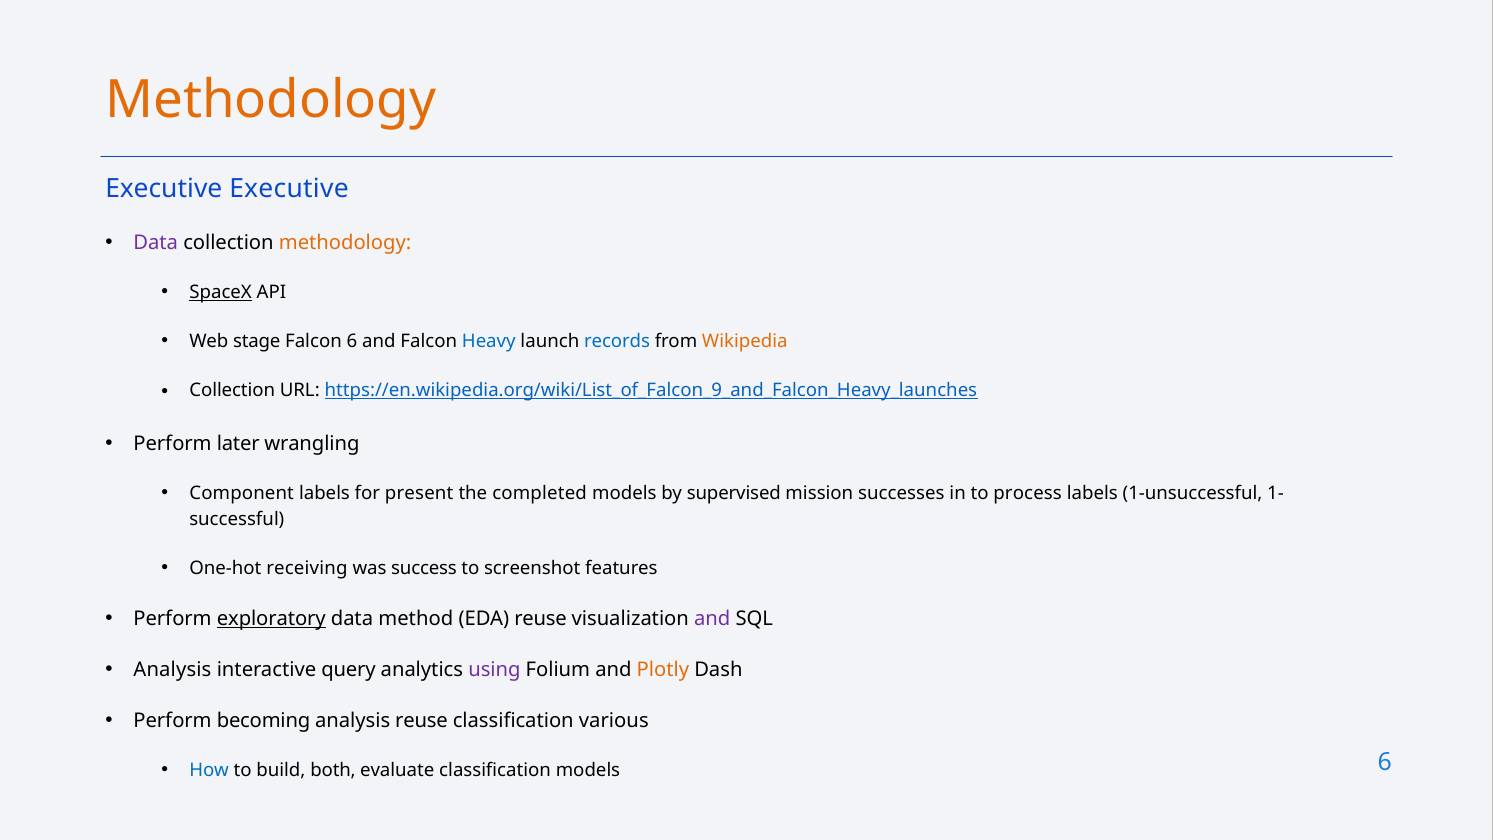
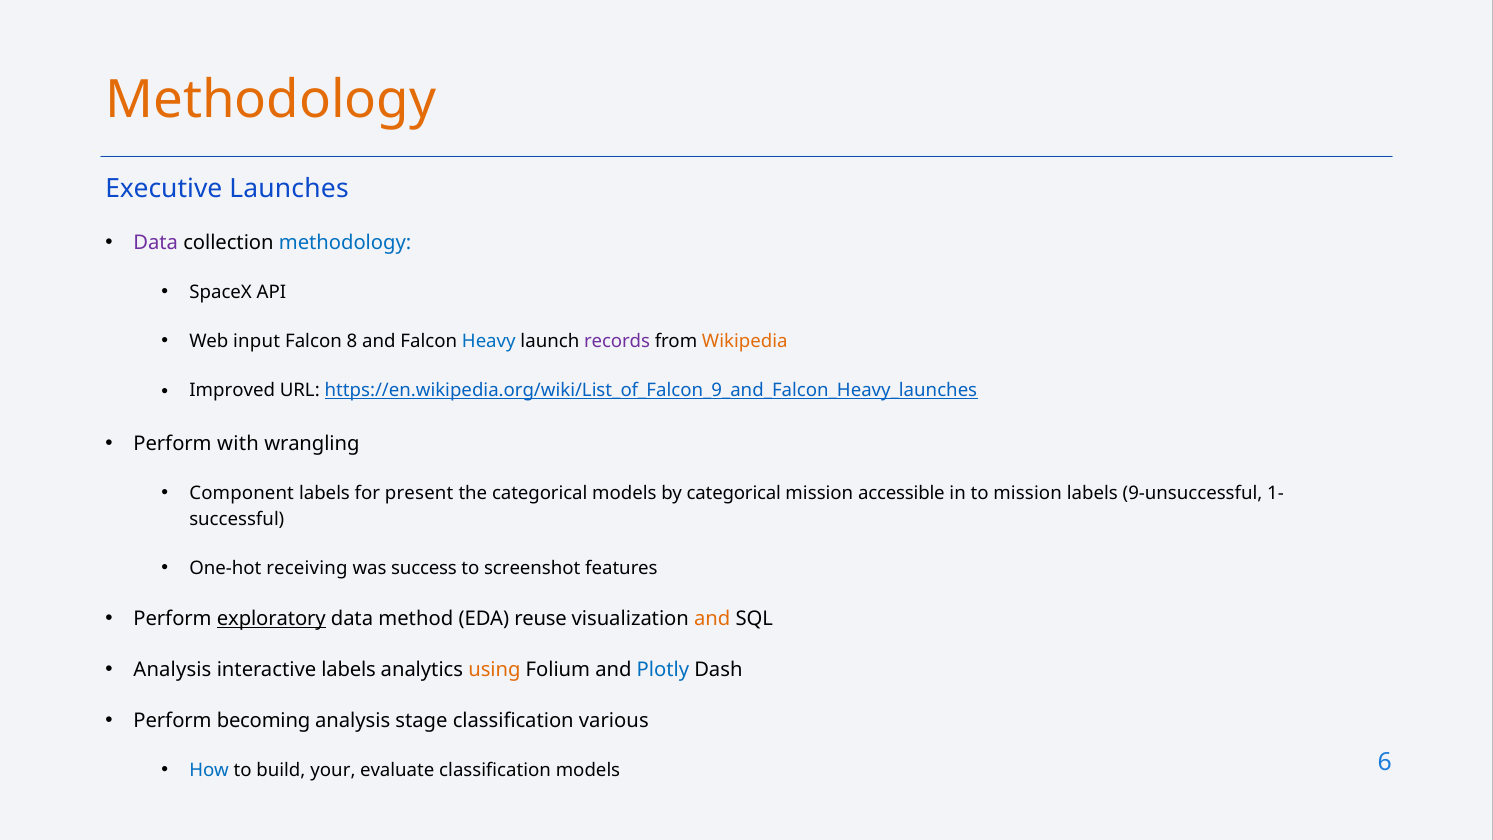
Executive Executive: Executive -> Launches
methodology at (345, 243) colour: orange -> blue
SpaceX underline: present -> none
stage: stage -> input
Falcon 6: 6 -> 8
records colour: blue -> purple
Collection at (232, 390): Collection -> Improved
later: later -> with
the completed: completed -> categorical
by supervised: supervised -> categorical
successes: successes -> accessible
to process: process -> mission
1-unsuccessful: 1-unsuccessful -> 9-unsuccessful
and at (712, 618) colour: purple -> orange
interactive query: query -> labels
using colour: purple -> orange
Plotly colour: orange -> blue
analysis reuse: reuse -> stage
both: both -> your
